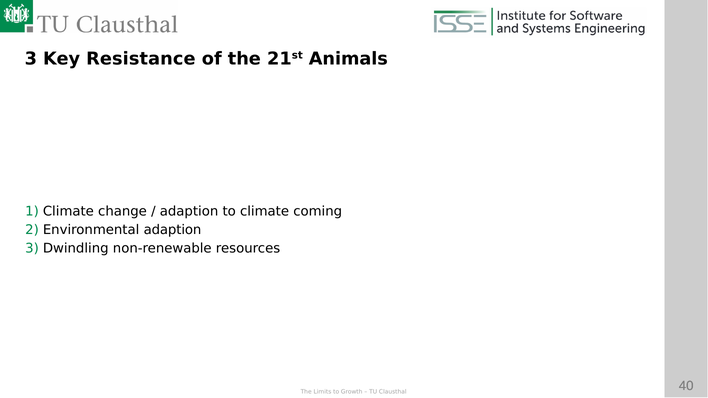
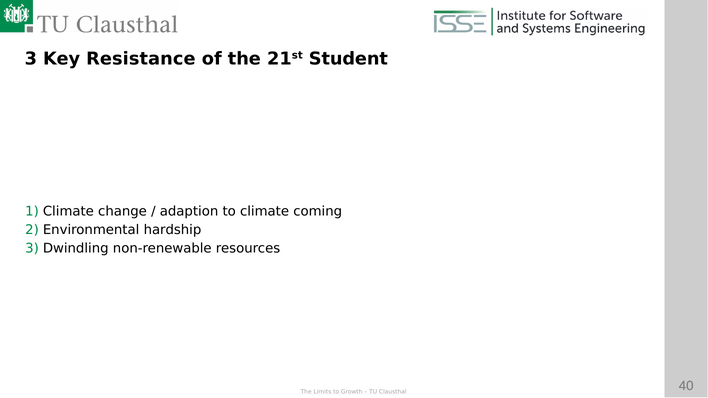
Animals: Animals -> Student
Environmental adaption: adaption -> hardship
